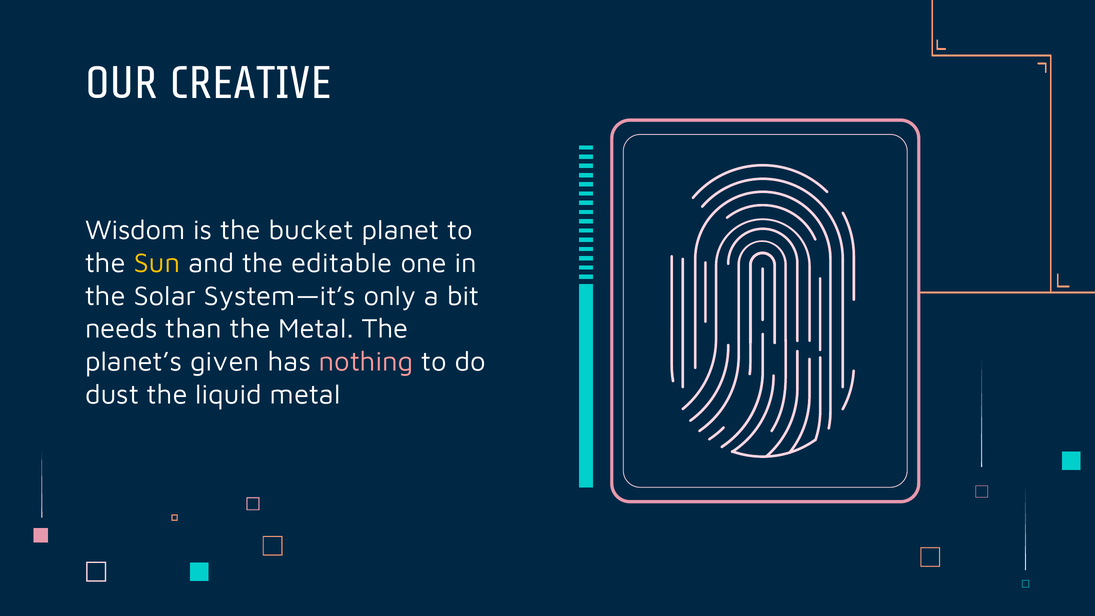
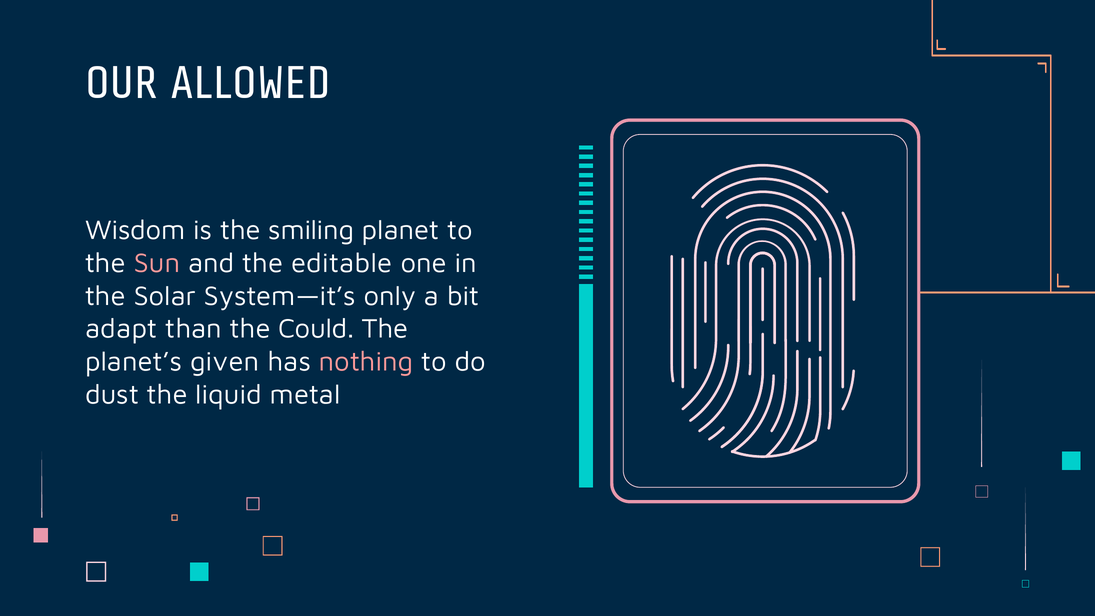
CREATIVE: CREATIVE -> ALLOWED
bucket: bucket -> smiling
Sun colour: yellow -> pink
needs: needs -> adapt
the Metal: Metal -> Could
